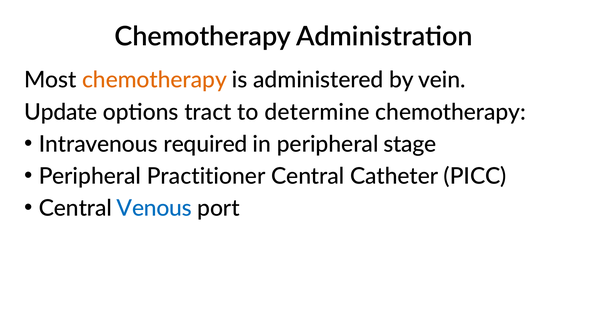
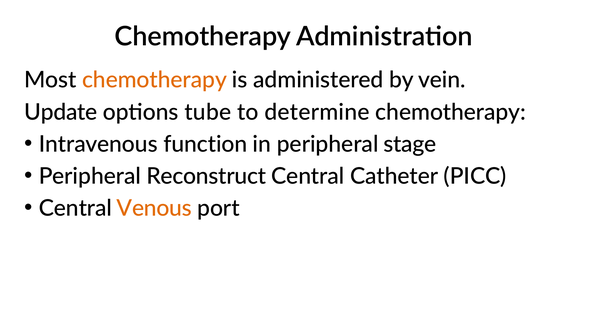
tract: tract -> tube
required: required -> function
Practitioner: Practitioner -> Reconstruct
Venous colour: blue -> orange
